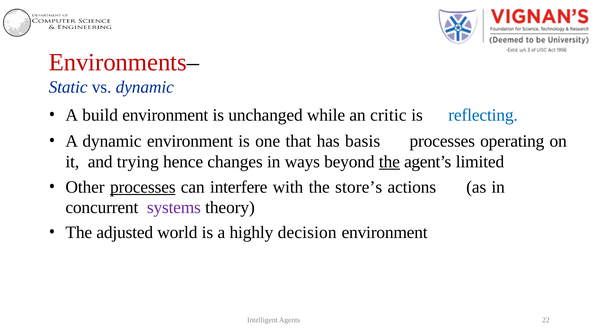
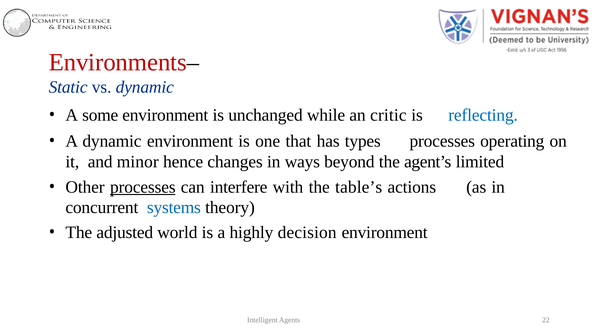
build: build -> some
basis: basis -> types
trying: trying -> minor
the at (389, 161) underline: present -> none
store’s: store’s -> table’s
systems colour: purple -> blue
